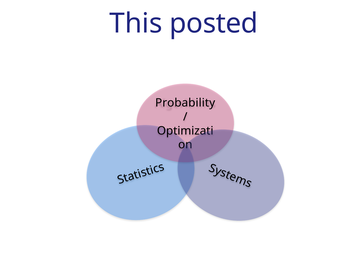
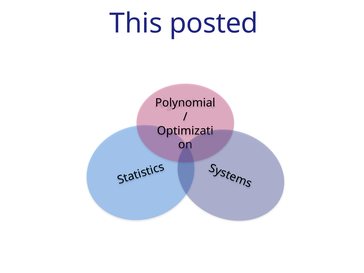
Probability: Probability -> Polynomial
